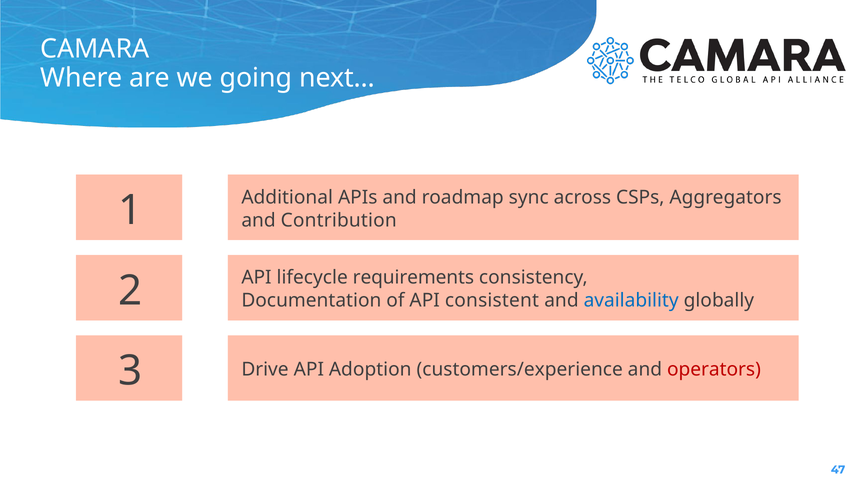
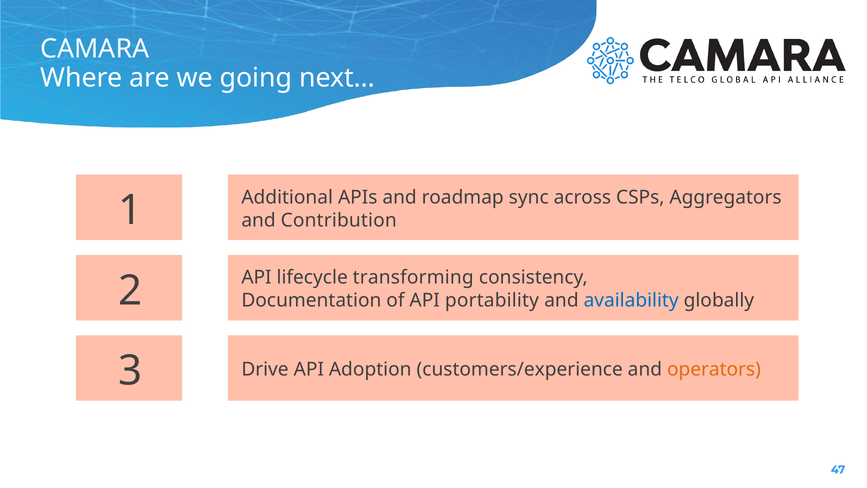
requirements: requirements -> transforming
consistent: consistent -> portability
operators colour: red -> orange
